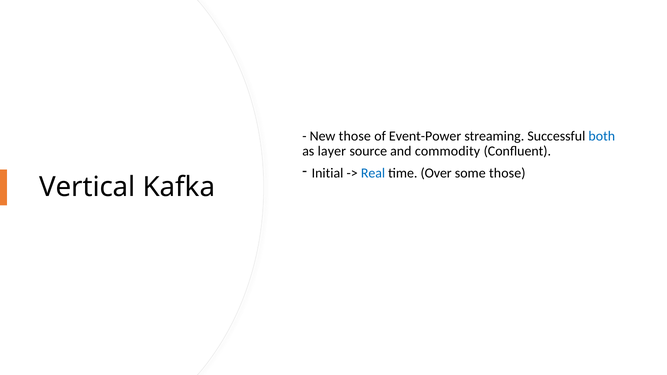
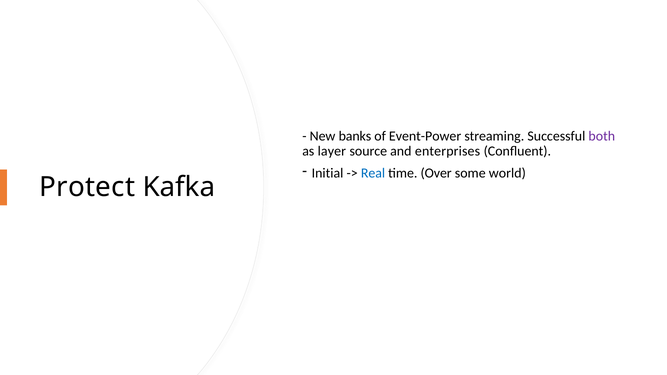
New those: those -> banks
both colour: blue -> purple
commodity: commodity -> enterprises
some those: those -> world
Vertical: Vertical -> Protect
